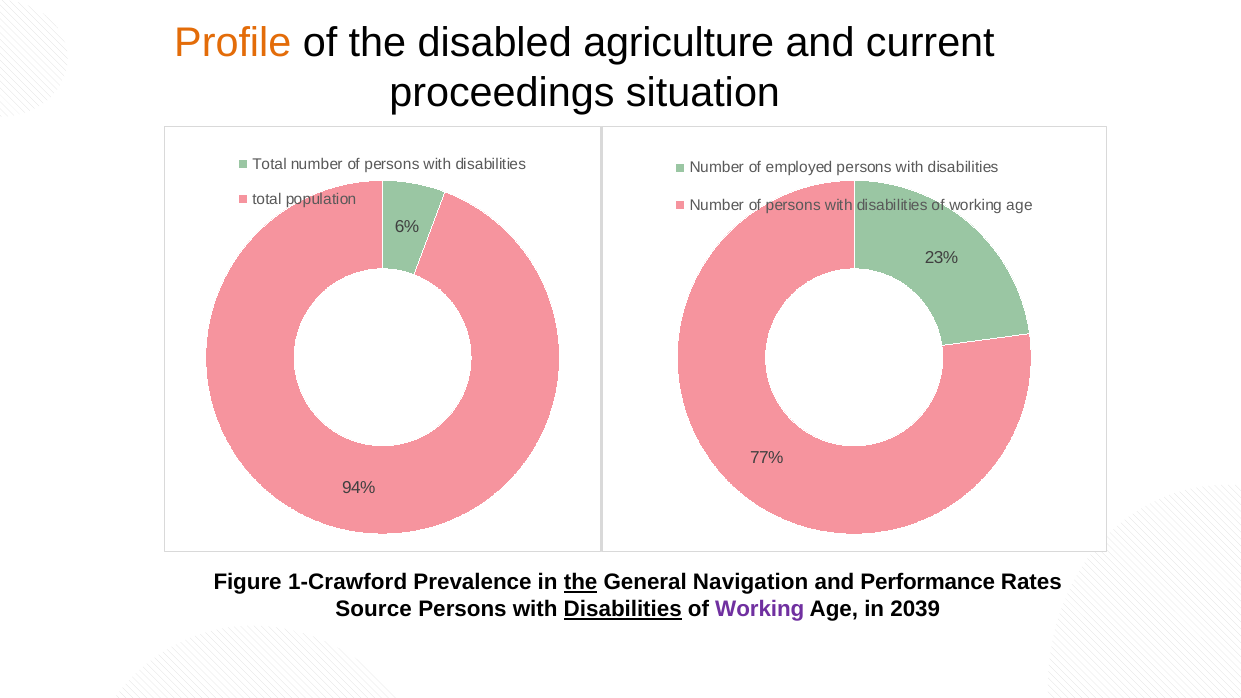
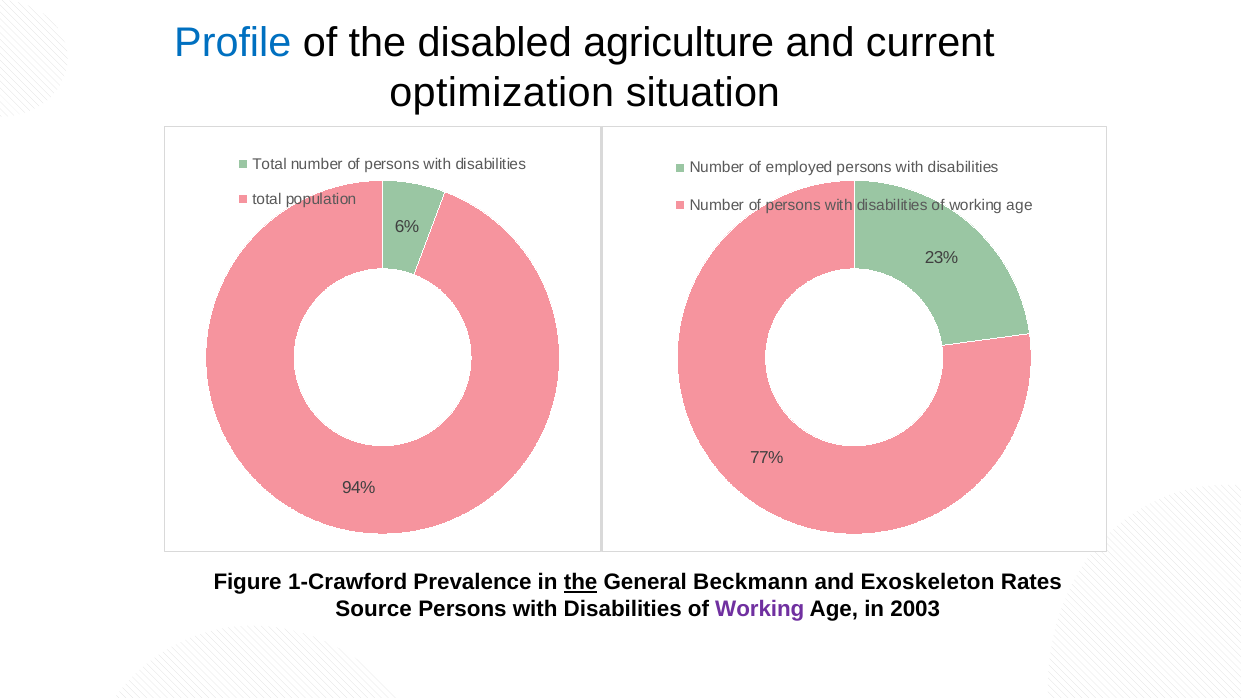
Profile colour: orange -> blue
proceedings: proceedings -> optimization
Navigation: Navigation -> Beckmann
Performance: Performance -> Exoskeleton
Disabilities at (623, 609) underline: present -> none
2039: 2039 -> 2003
